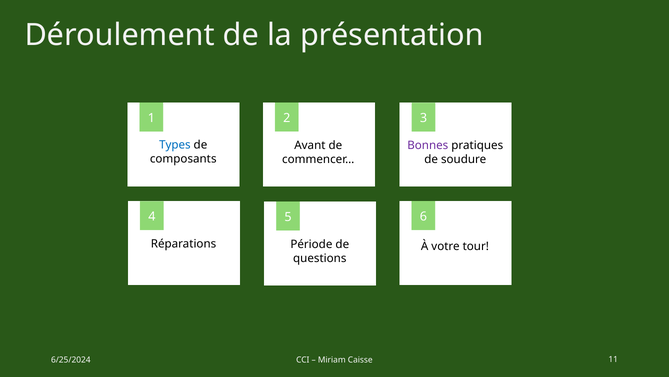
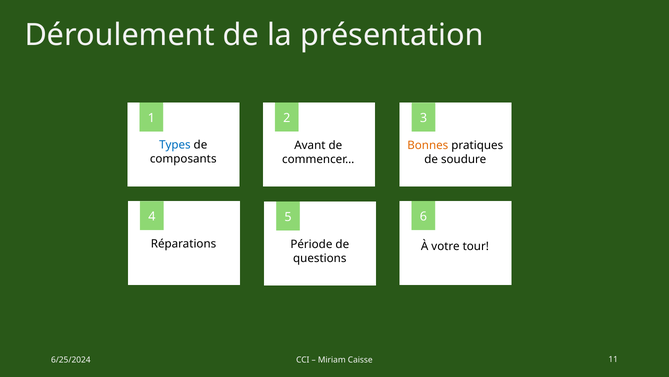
Bonnes colour: purple -> orange
